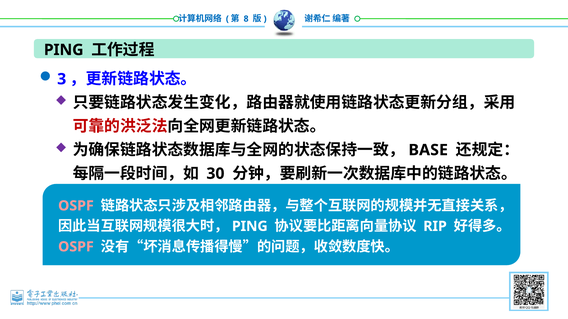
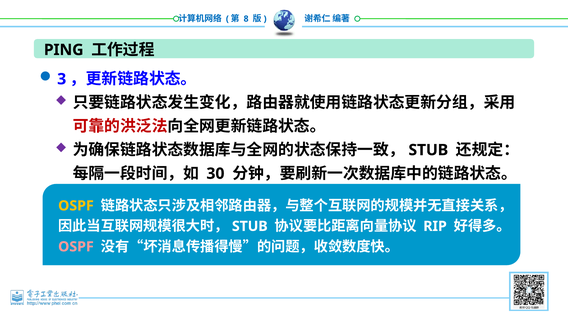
BASE at (428, 150): BASE -> STUB
OSPF at (76, 206) colour: pink -> yellow
PING at (250, 227): PING -> STUB
